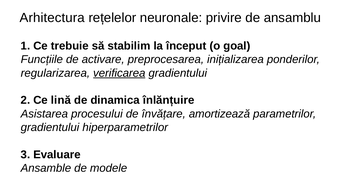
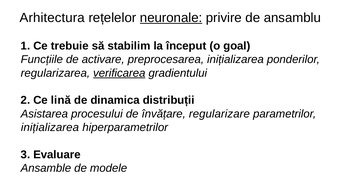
neuronale underline: none -> present
înlănțuire: înlănțuire -> distribuții
amortizează: amortizează -> regularizare
gradientului at (50, 128): gradientului -> inițializarea
